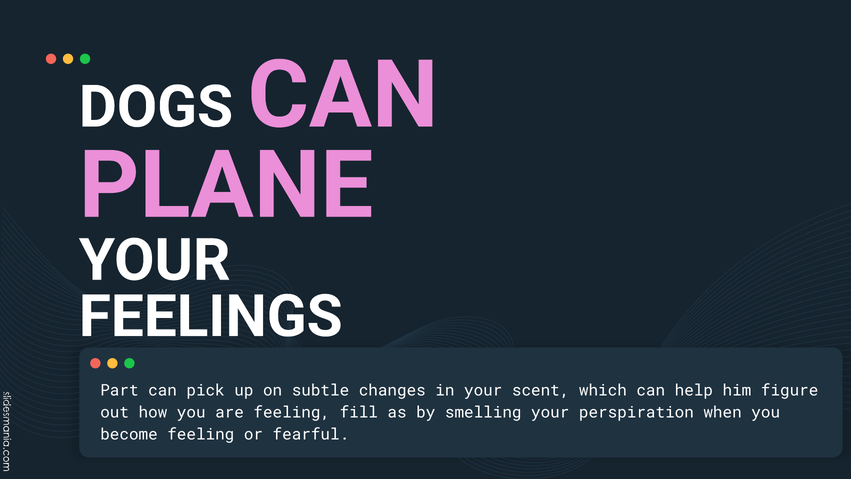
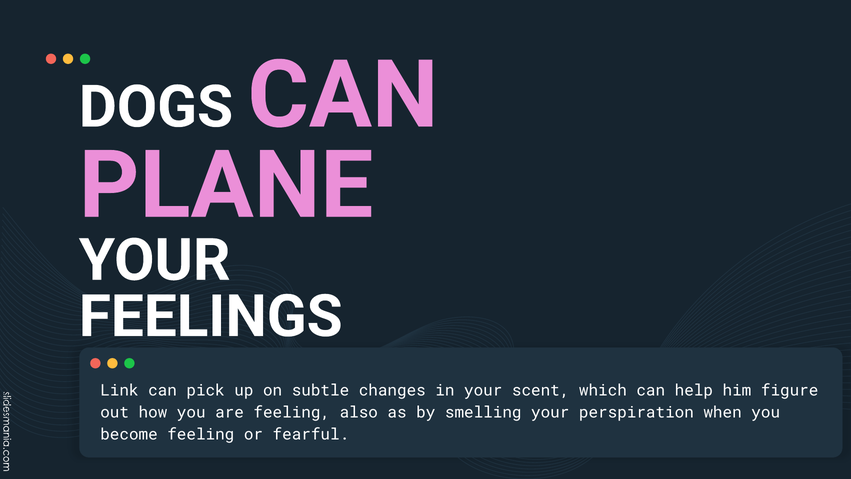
Part: Part -> Link
fill: fill -> also
